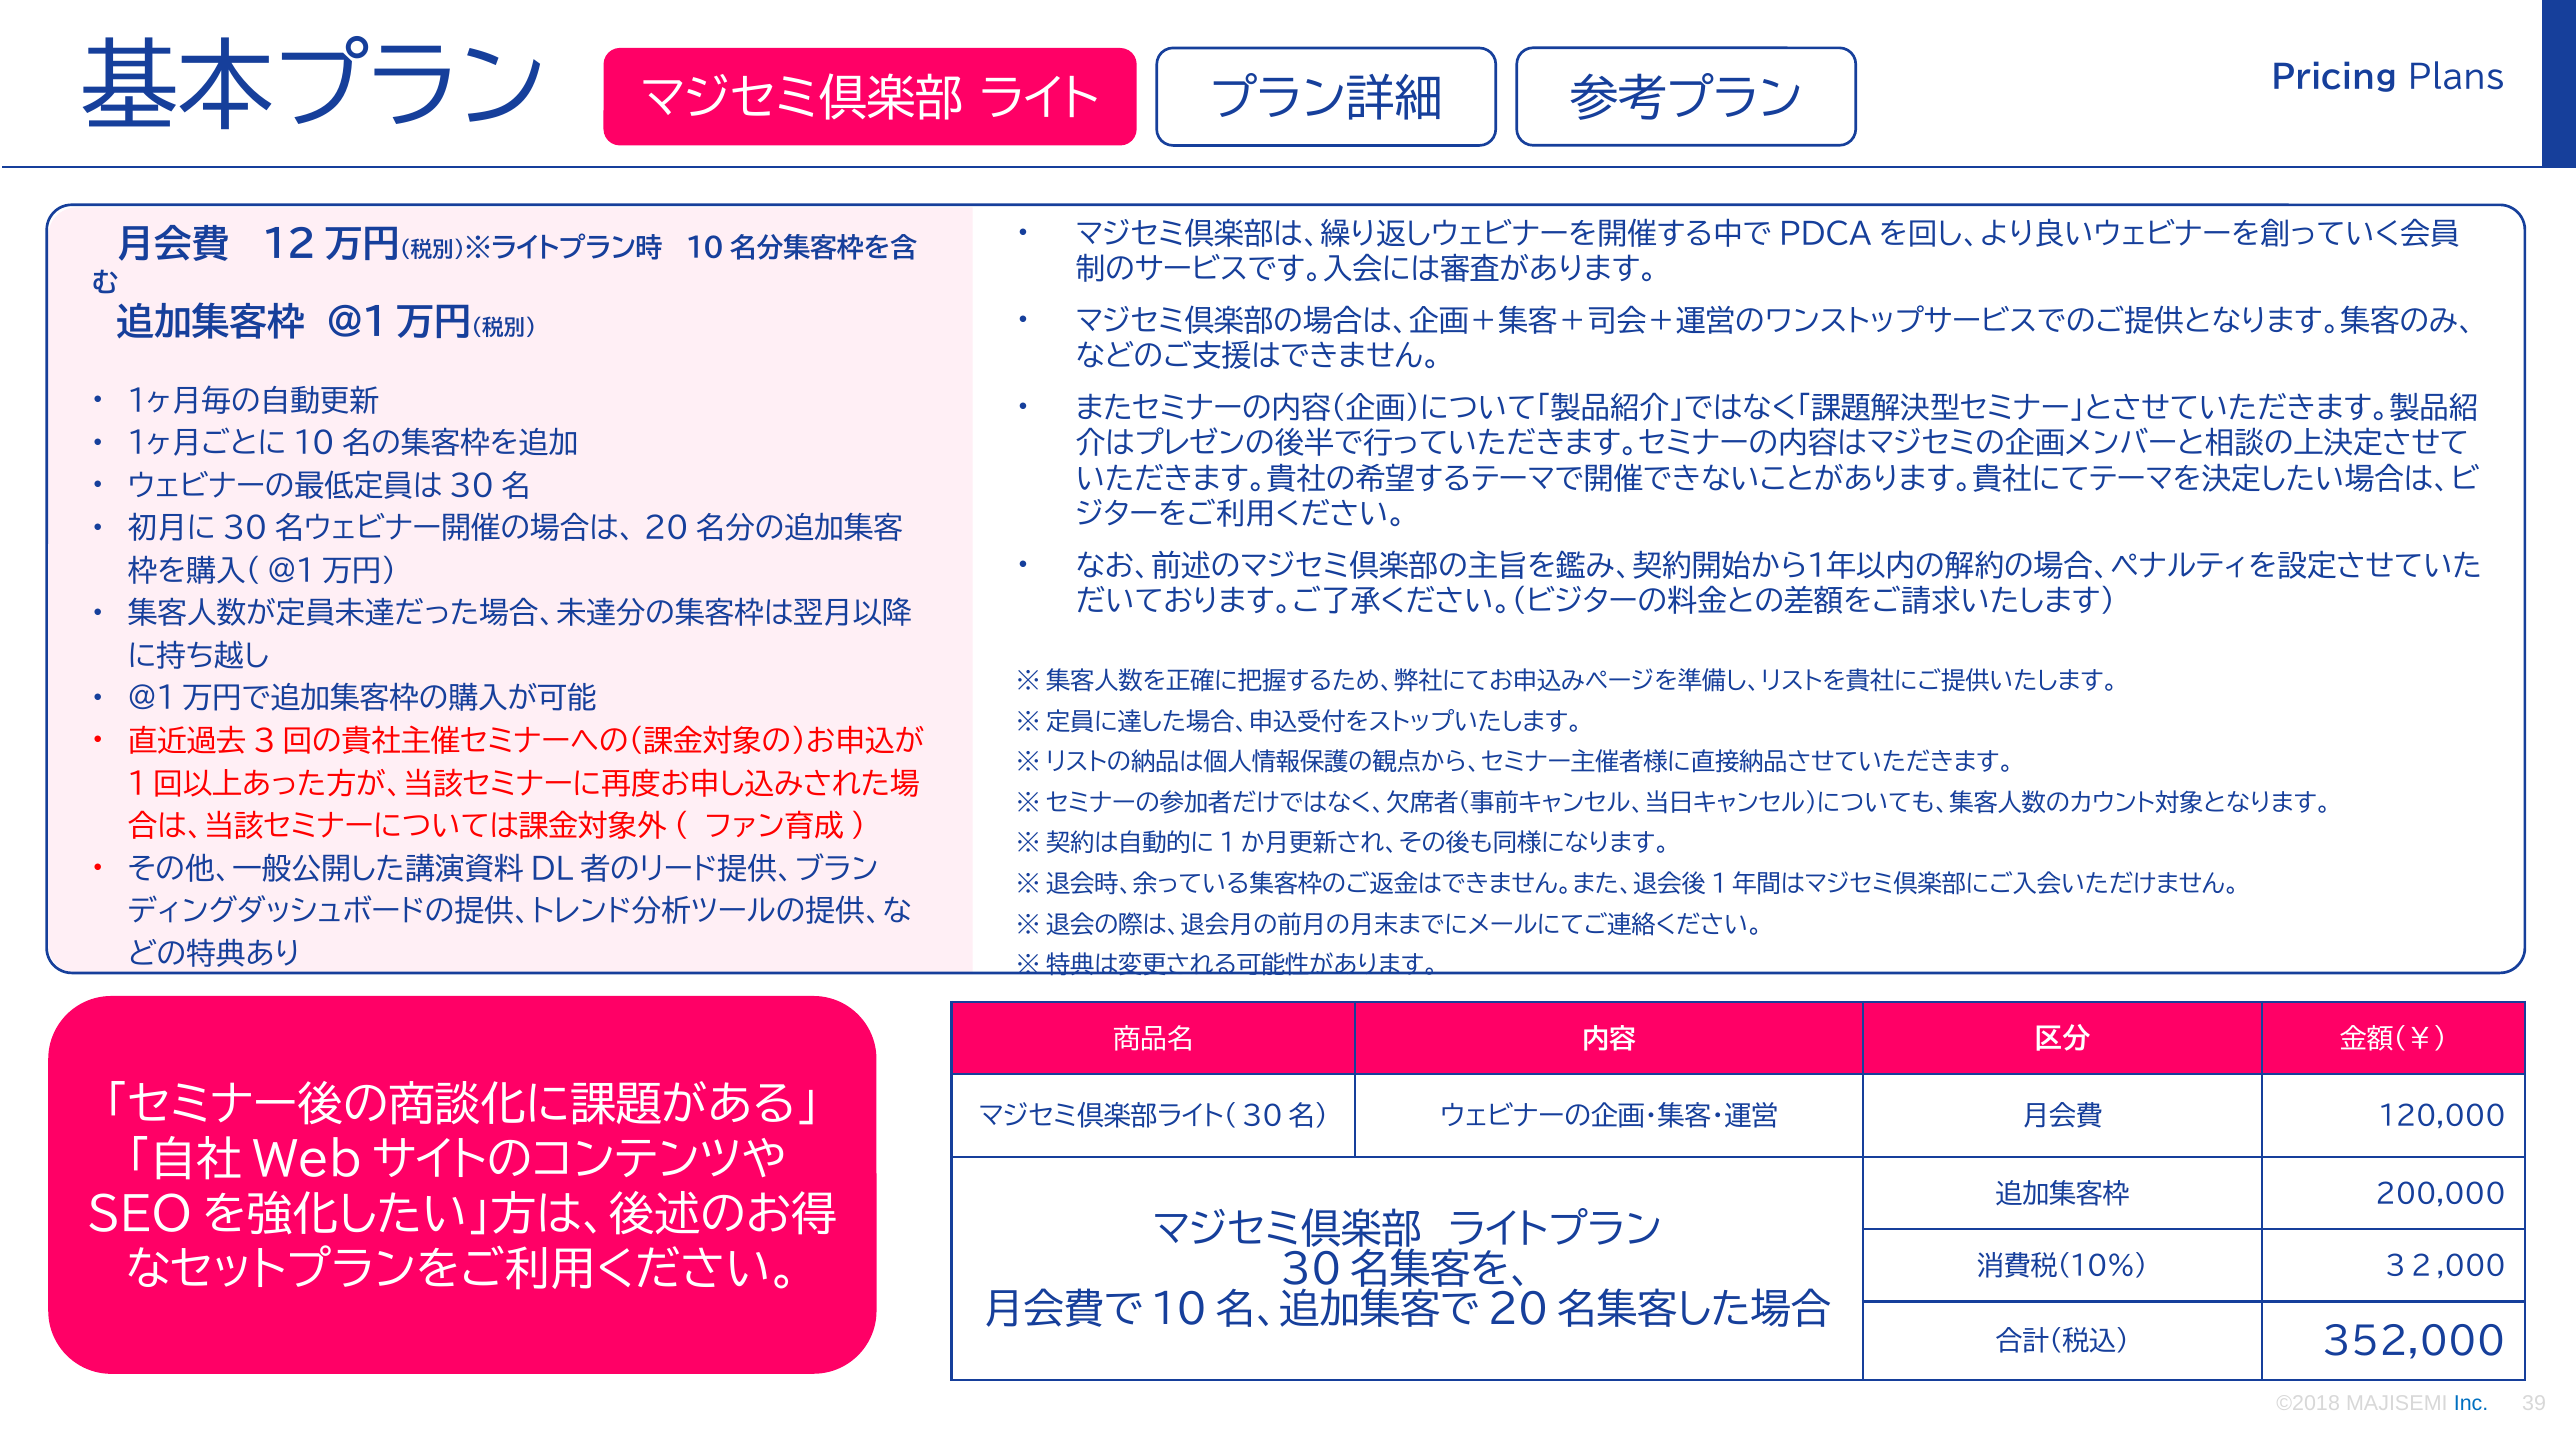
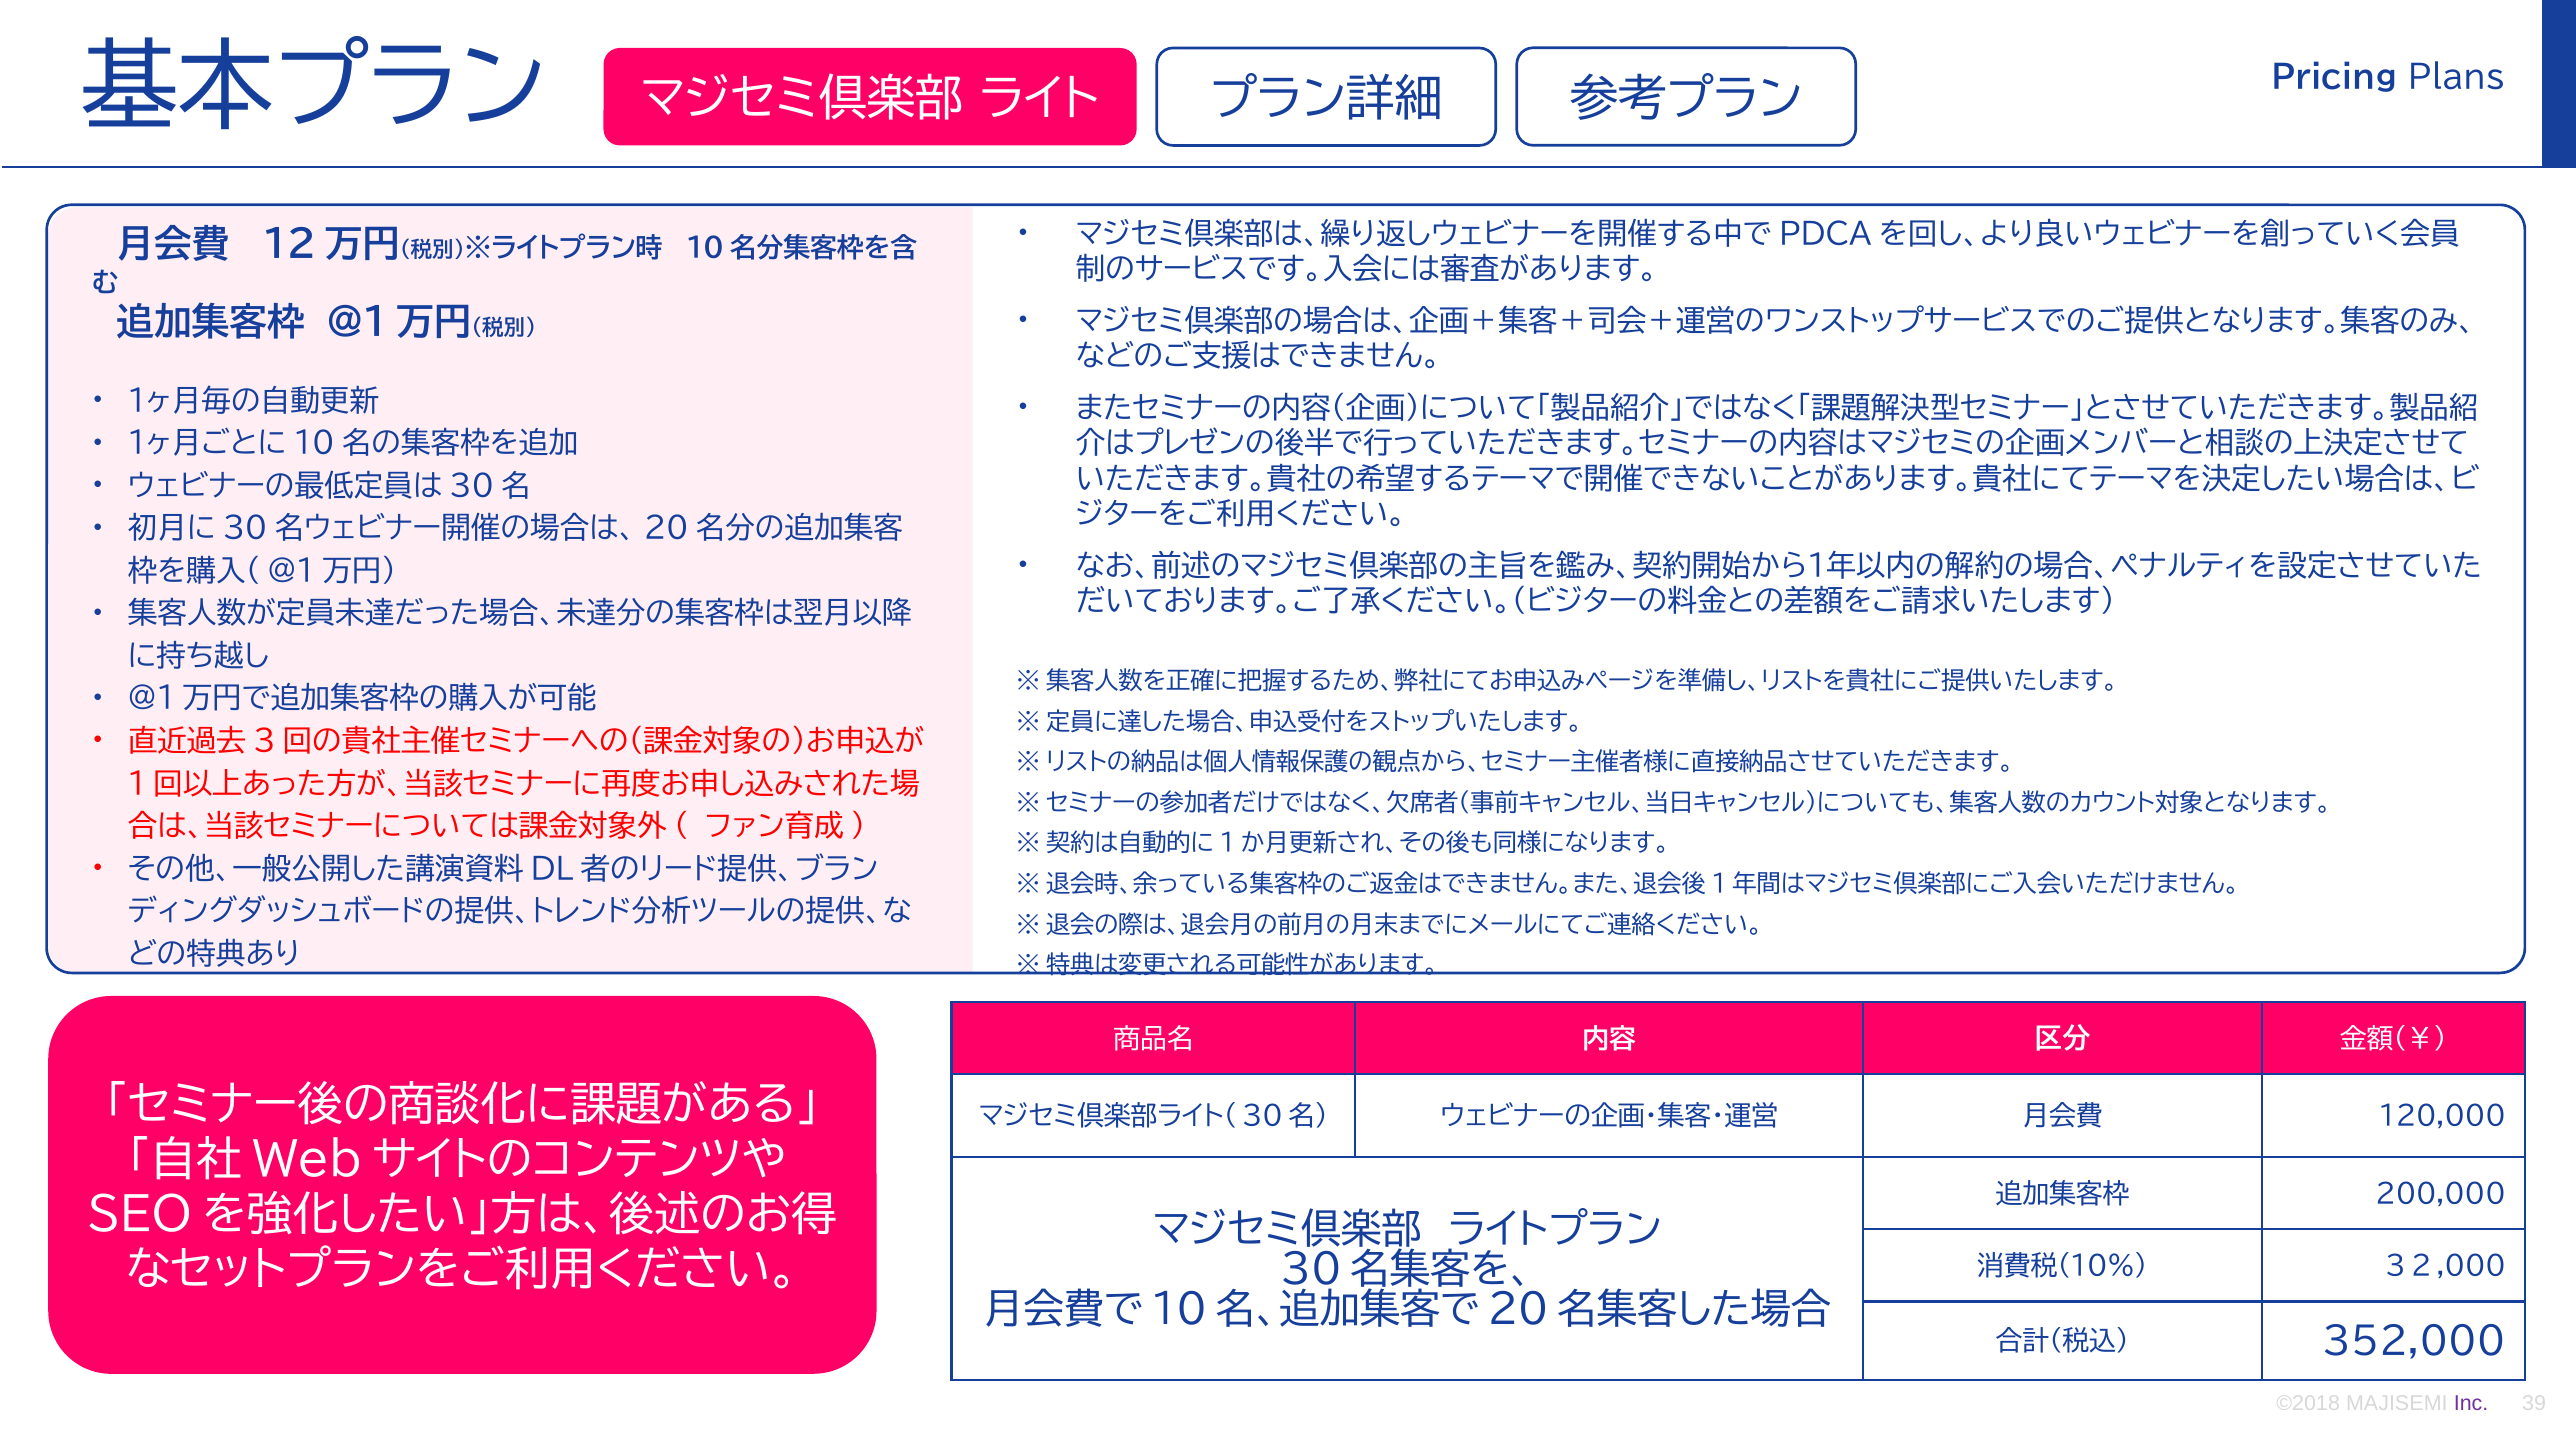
Inc colour: blue -> purple
